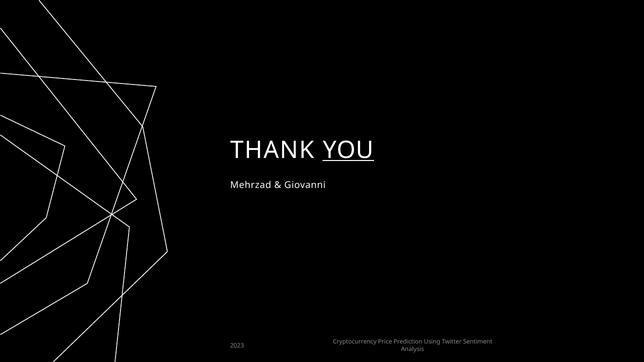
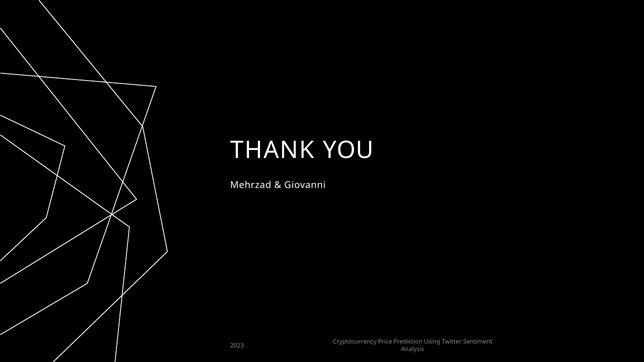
YOU underline: present -> none
